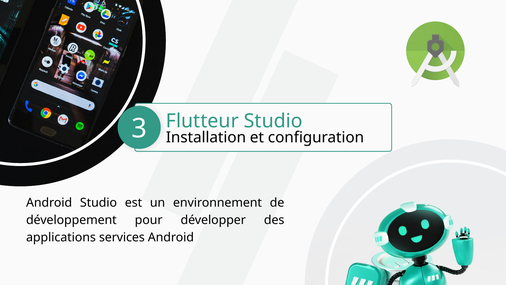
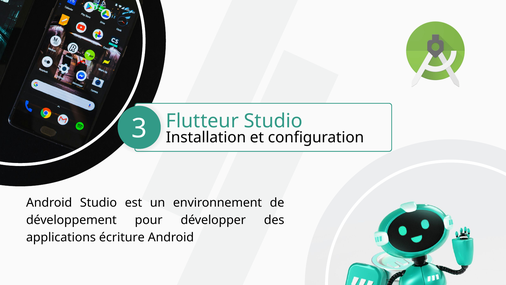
services: services -> écriture
